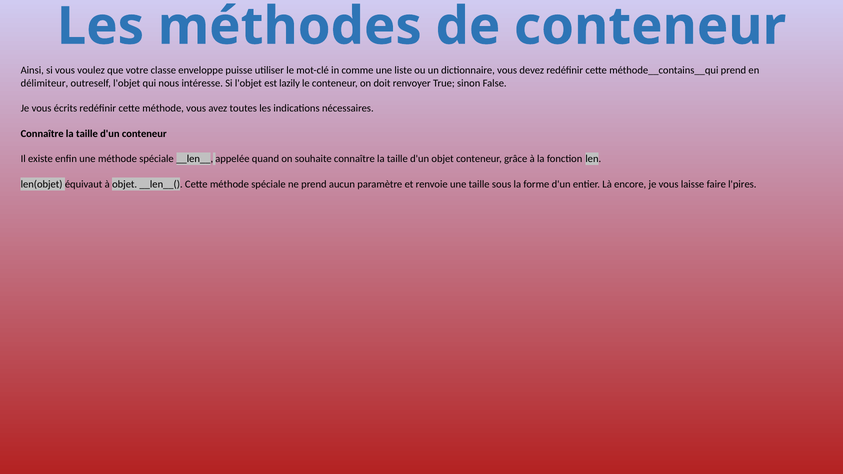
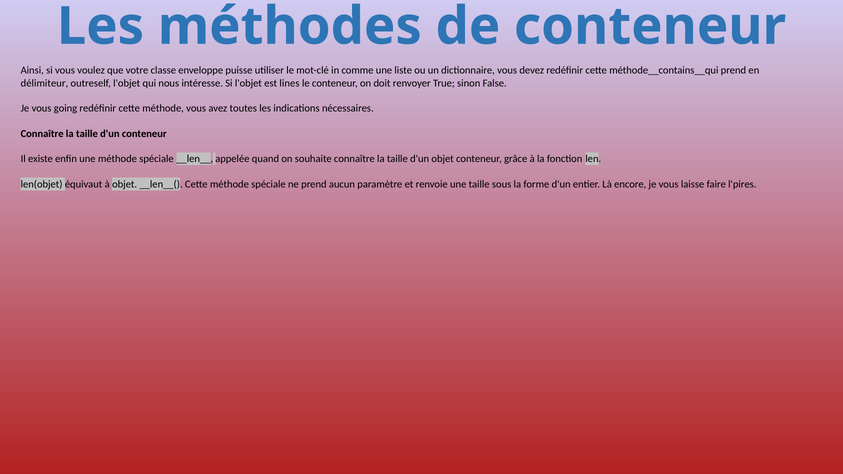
lazily: lazily -> lines
écrits: écrits -> going
